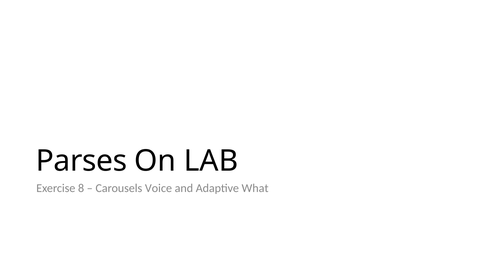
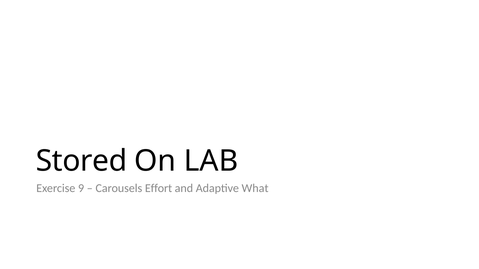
Parses: Parses -> Stored
8: 8 -> 9
Voice: Voice -> Effort
